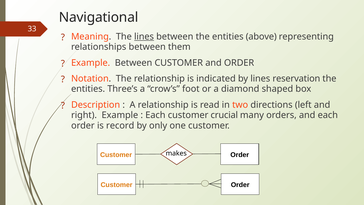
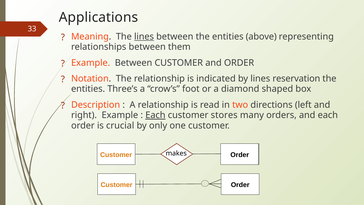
Navigational: Navigational -> Applications
Each at (155, 115) underline: none -> present
crucial: crucial -> stores
record: record -> crucial
